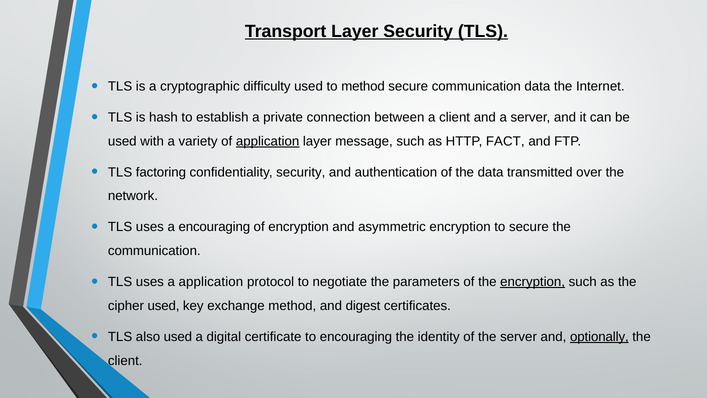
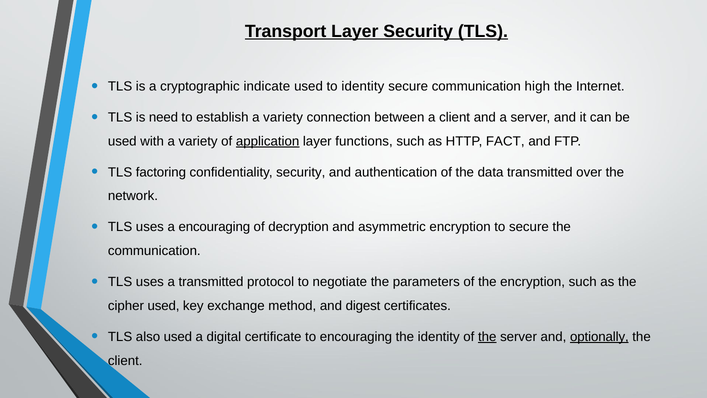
difficulty: difficulty -> indicate
to method: method -> identity
communication data: data -> high
hash: hash -> need
establish a private: private -> variety
message: message -> functions
of encryption: encryption -> decryption
a application: application -> transmitted
encryption at (533, 282) underline: present -> none
the at (487, 336) underline: none -> present
